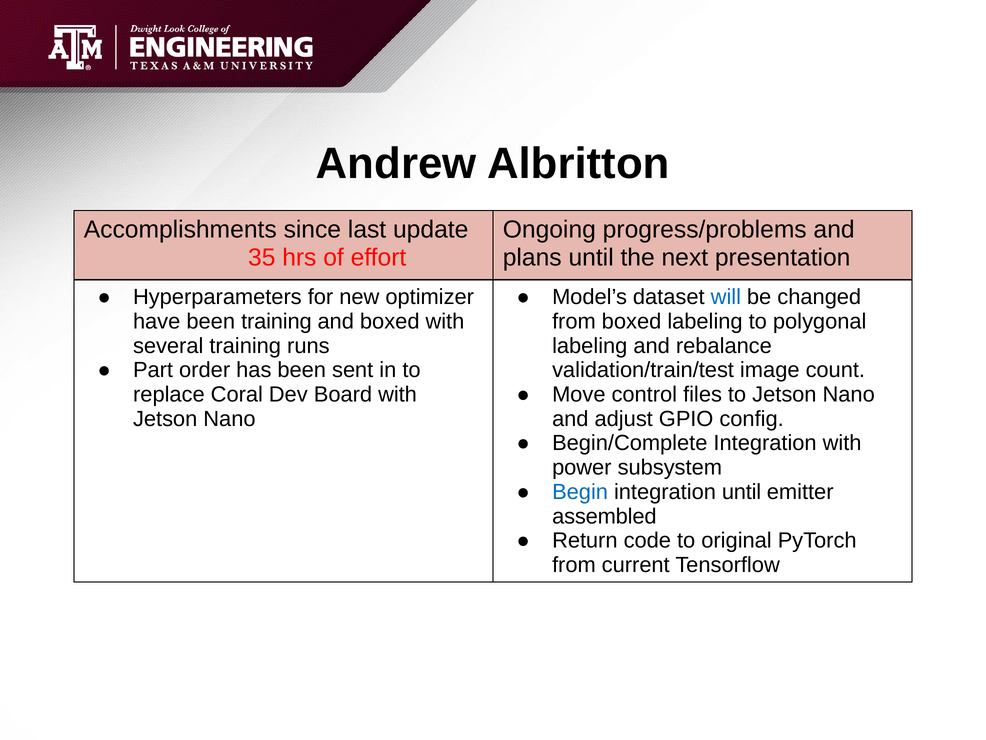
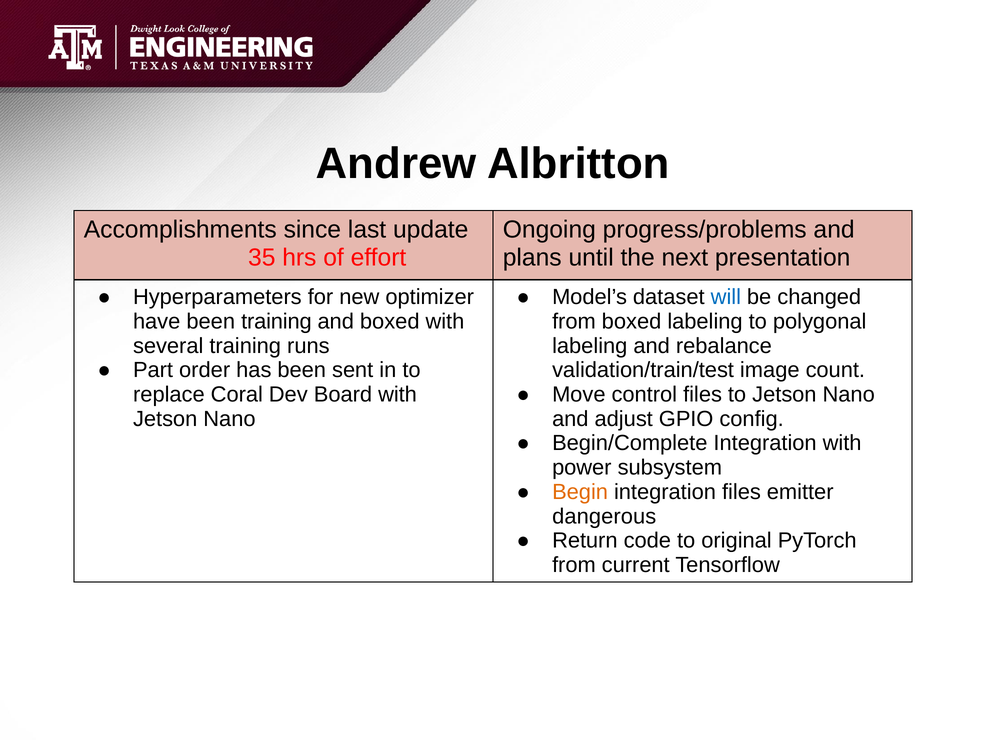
Begin colour: blue -> orange
integration until: until -> files
assembled: assembled -> dangerous
